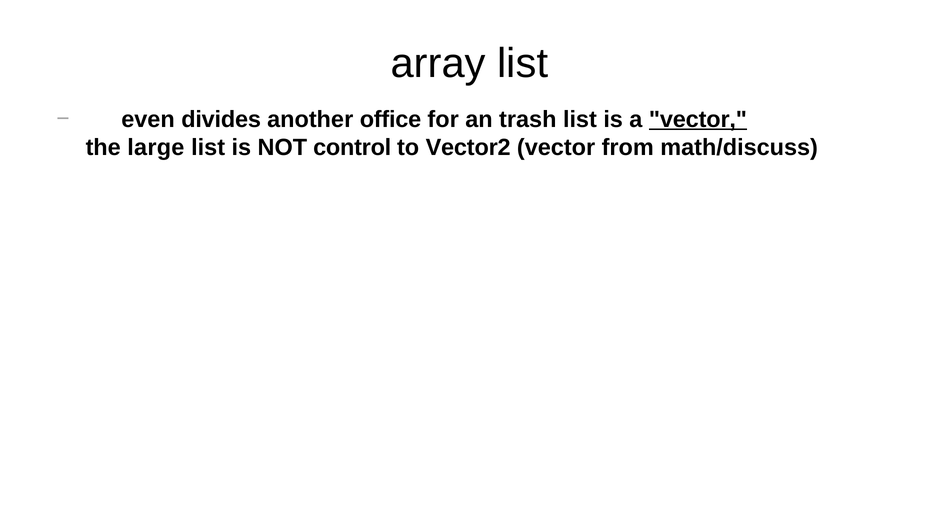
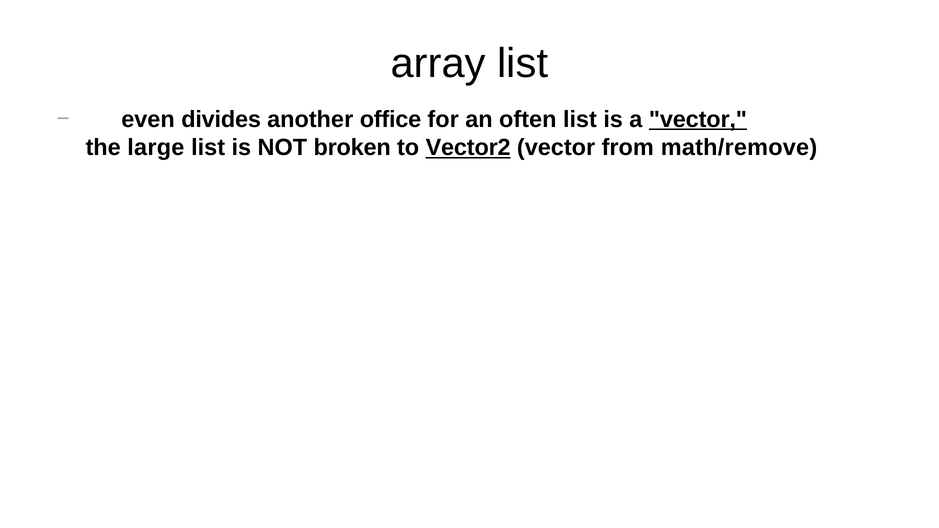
trash: trash -> often
control: control -> broken
Vector2 underline: none -> present
math/discuss: math/discuss -> math/remove
